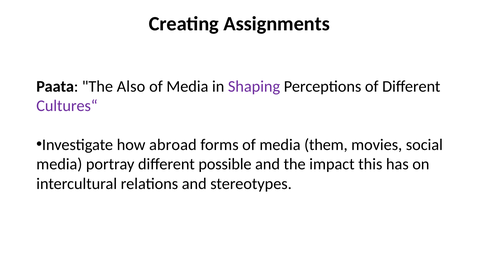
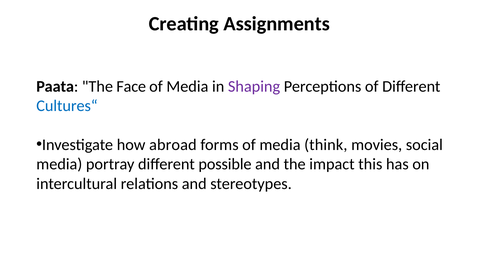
Also: Also -> Face
Cultures“ colour: purple -> blue
them: them -> think
